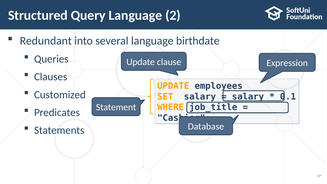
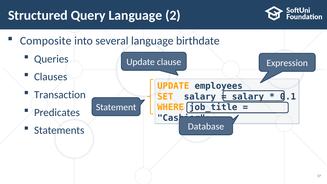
Redundant: Redundant -> Composite
Customized: Customized -> Transaction
